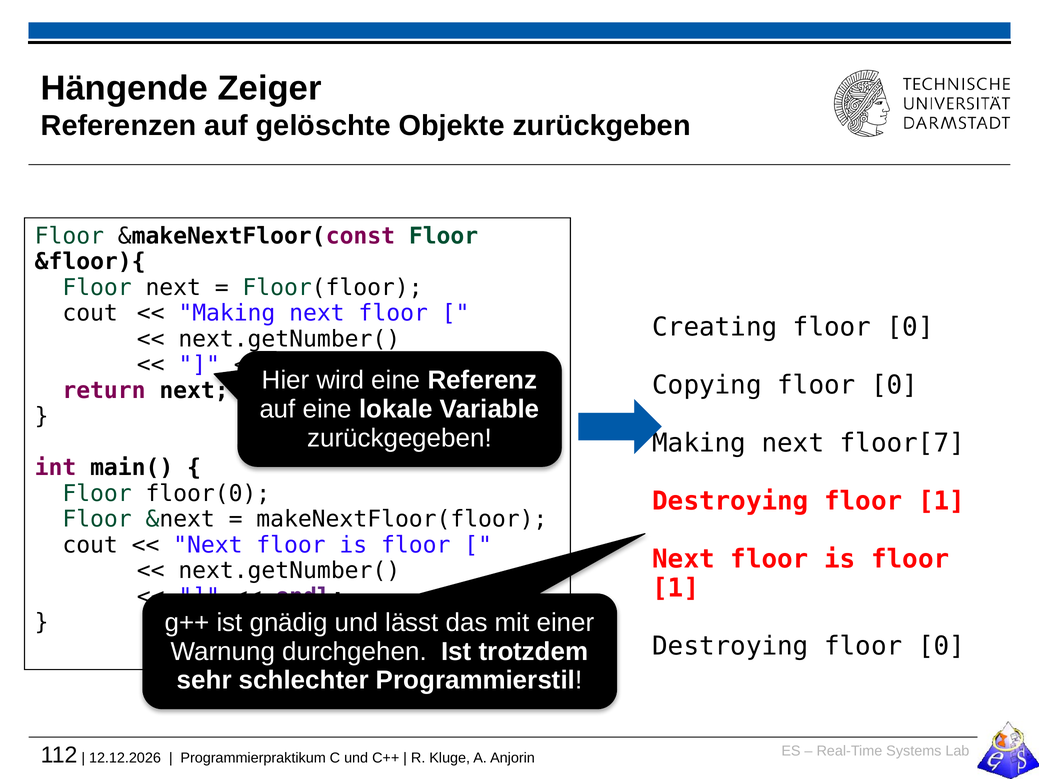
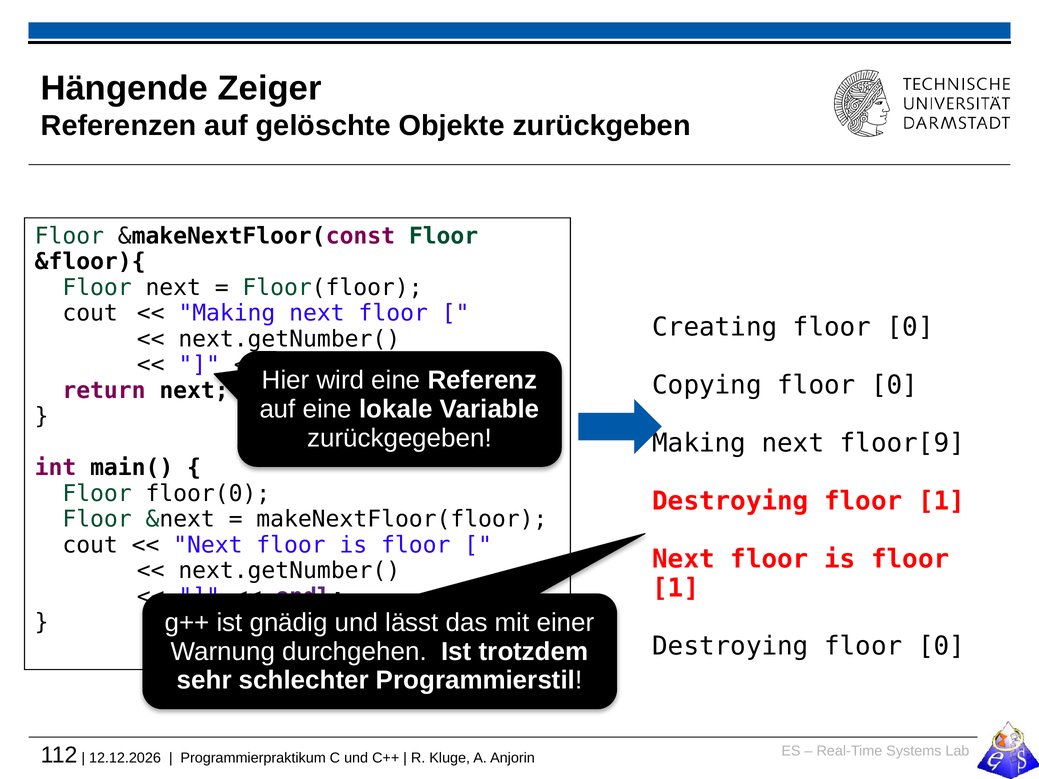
floor[7: floor[7 -> floor[9
